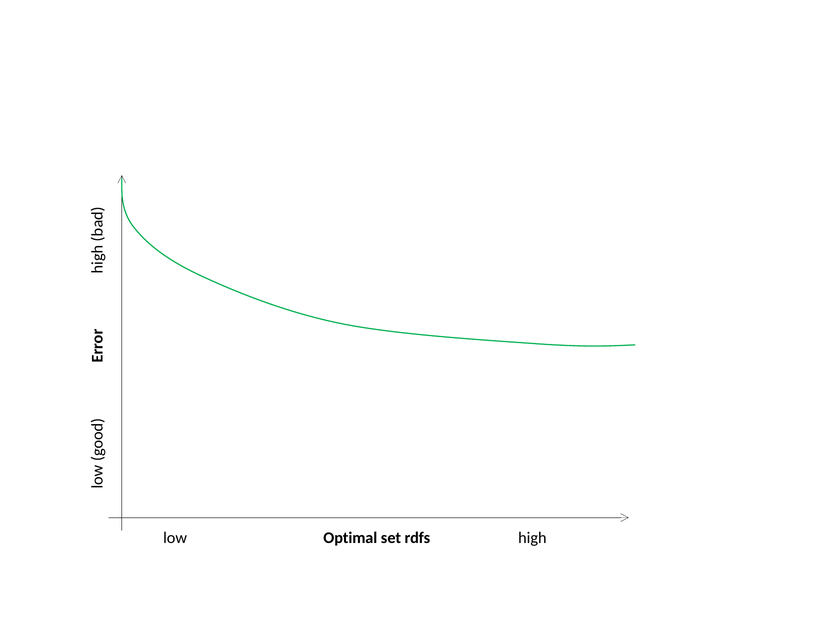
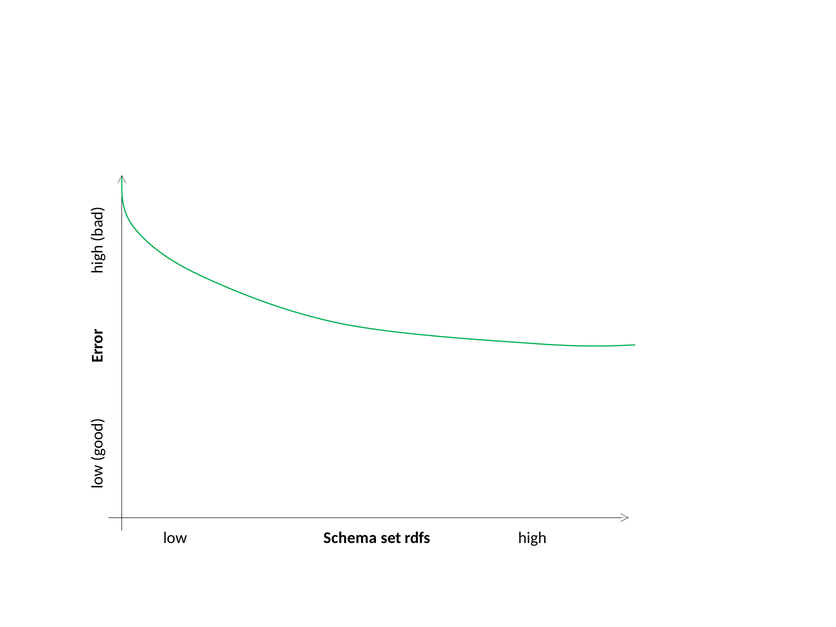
Optimal: Optimal -> Schema
